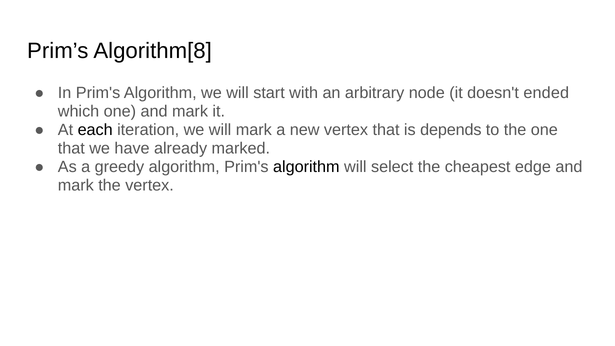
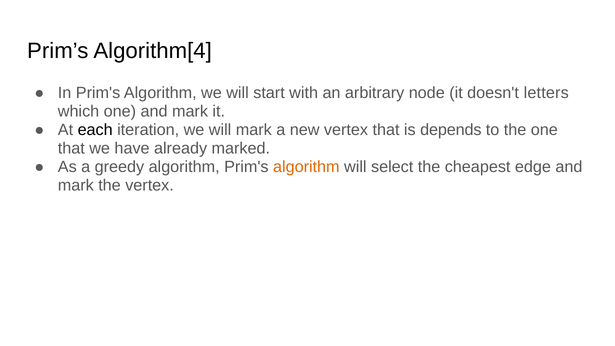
Algorithm[8: Algorithm[8 -> Algorithm[4
ended: ended -> letters
algorithm at (306, 167) colour: black -> orange
